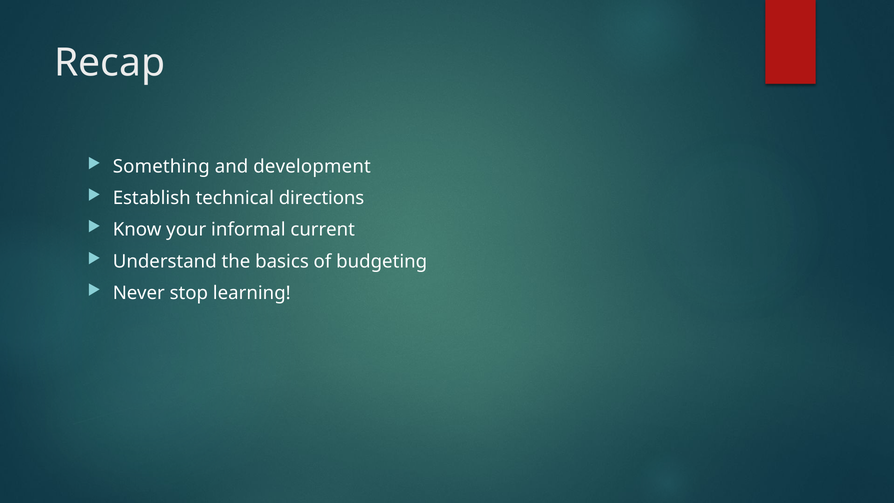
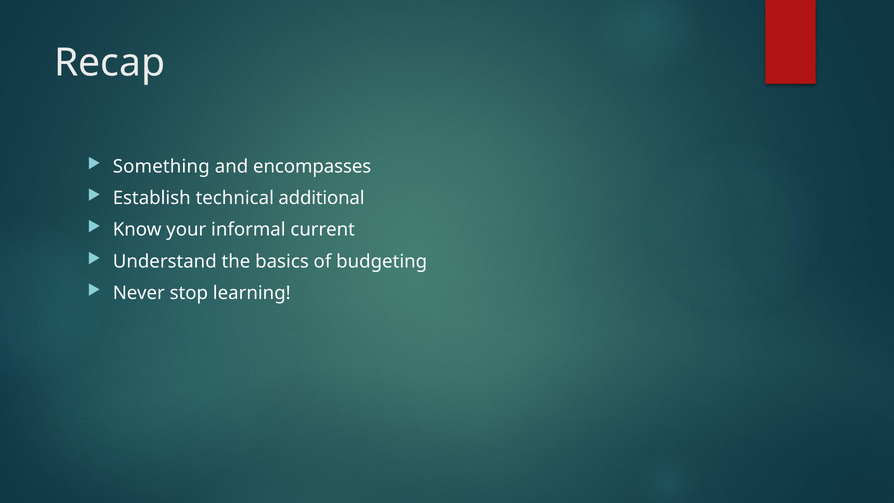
development: development -> encompasses
directions: directions -> additional
